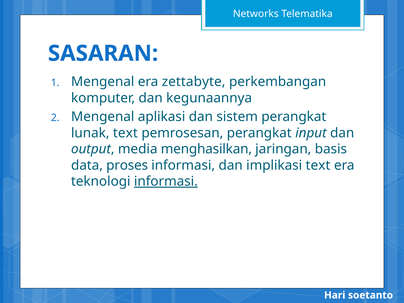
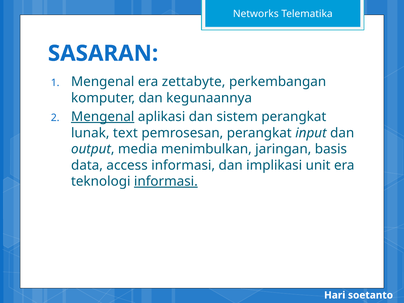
Mengenal at (103, 117) underline: none -> present
menghasilkan: menghasilkan -> menimbulkan
proses: proses -> access
implikasi text: text -> unit
